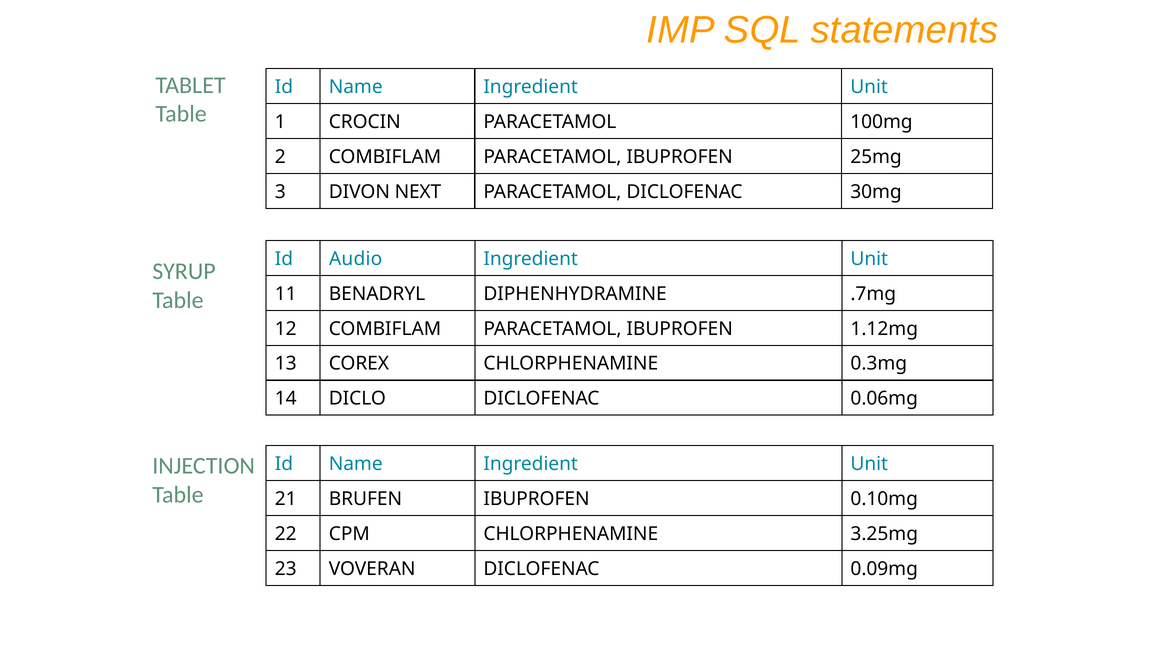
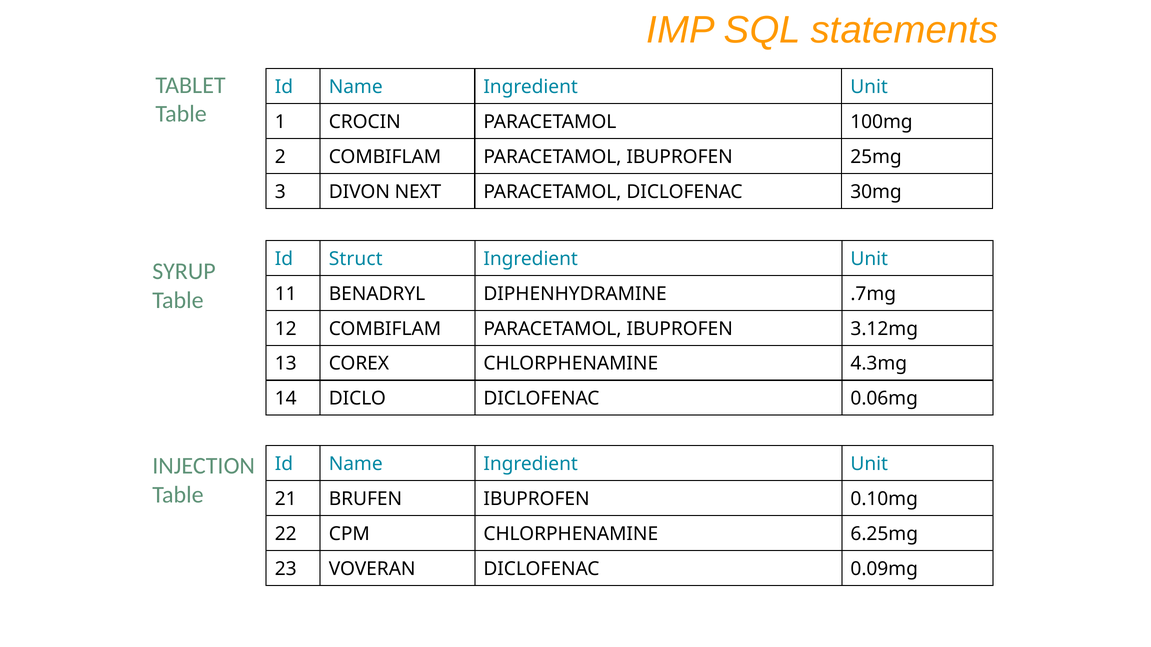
Audio: Audio -> Struct
1.12mg: 1.12mg -> 3.12mg
0.3mg: 0.3mg -> 4.3mg
3.25mg: 3.25mg -> 6.25mg
